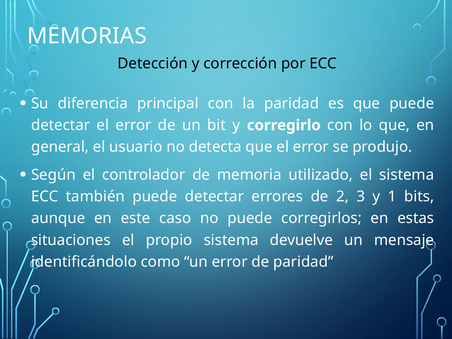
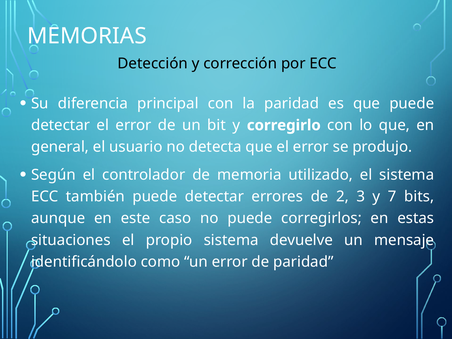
1: 1 -> 7
